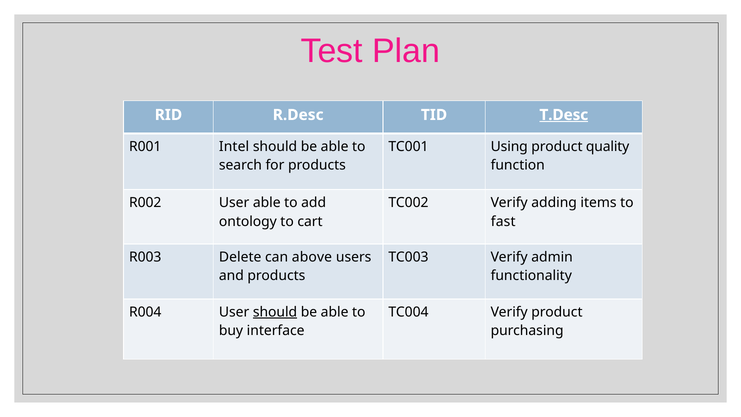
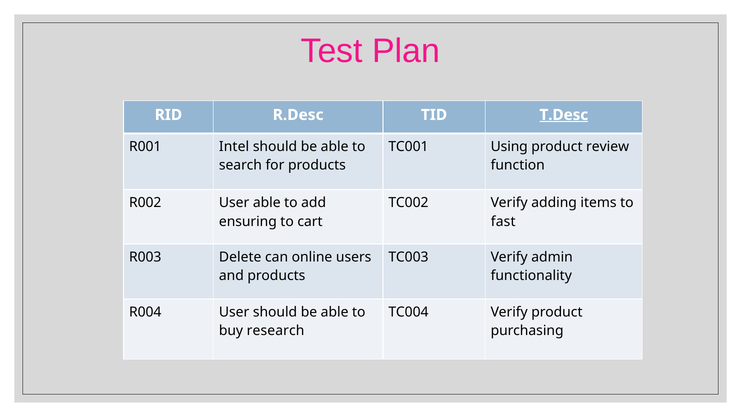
quality: quality -> review
ontology: ontology -> ensuring
above: above -> online
should at (275, 312) underline: present -> none
interface: interface -> research
